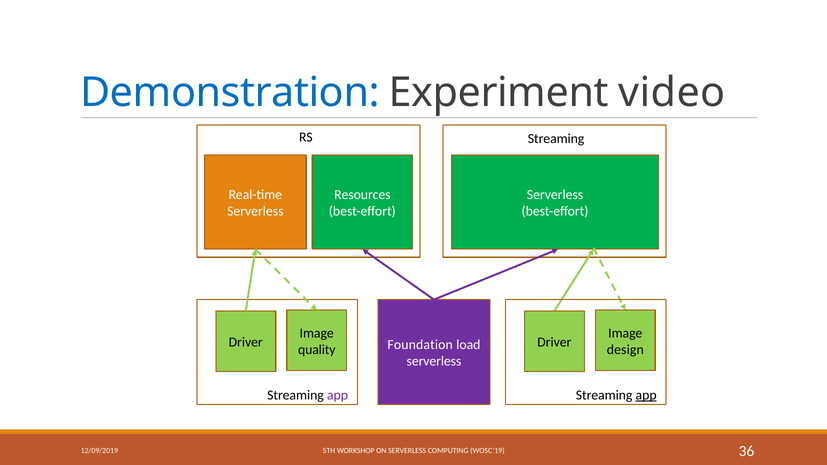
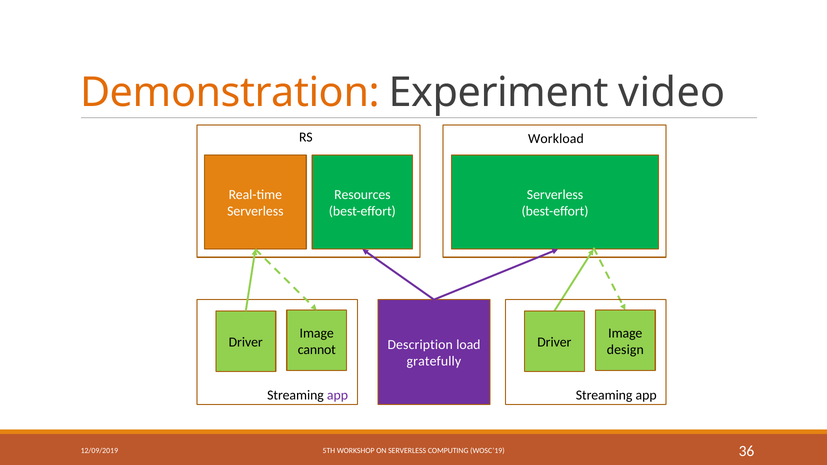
Demonstration colour: blue -> orange
Streaming at (556, 139): Streaming -> Workload
Foundation: Foundation -> Description
quality: quality -> cannot
serverless at (434, 361): serverless -> gratefully
app at (646, 395) underline: present -> none
